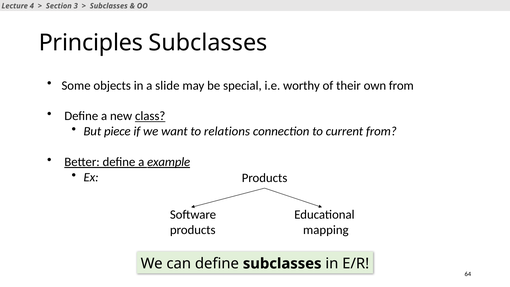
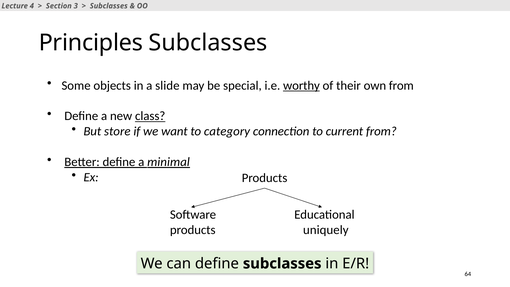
worthy underline: none -> present
piece: piece -> store
relations: relations -> category
example: example -> minimal
mapping: mapping -> uniquely
